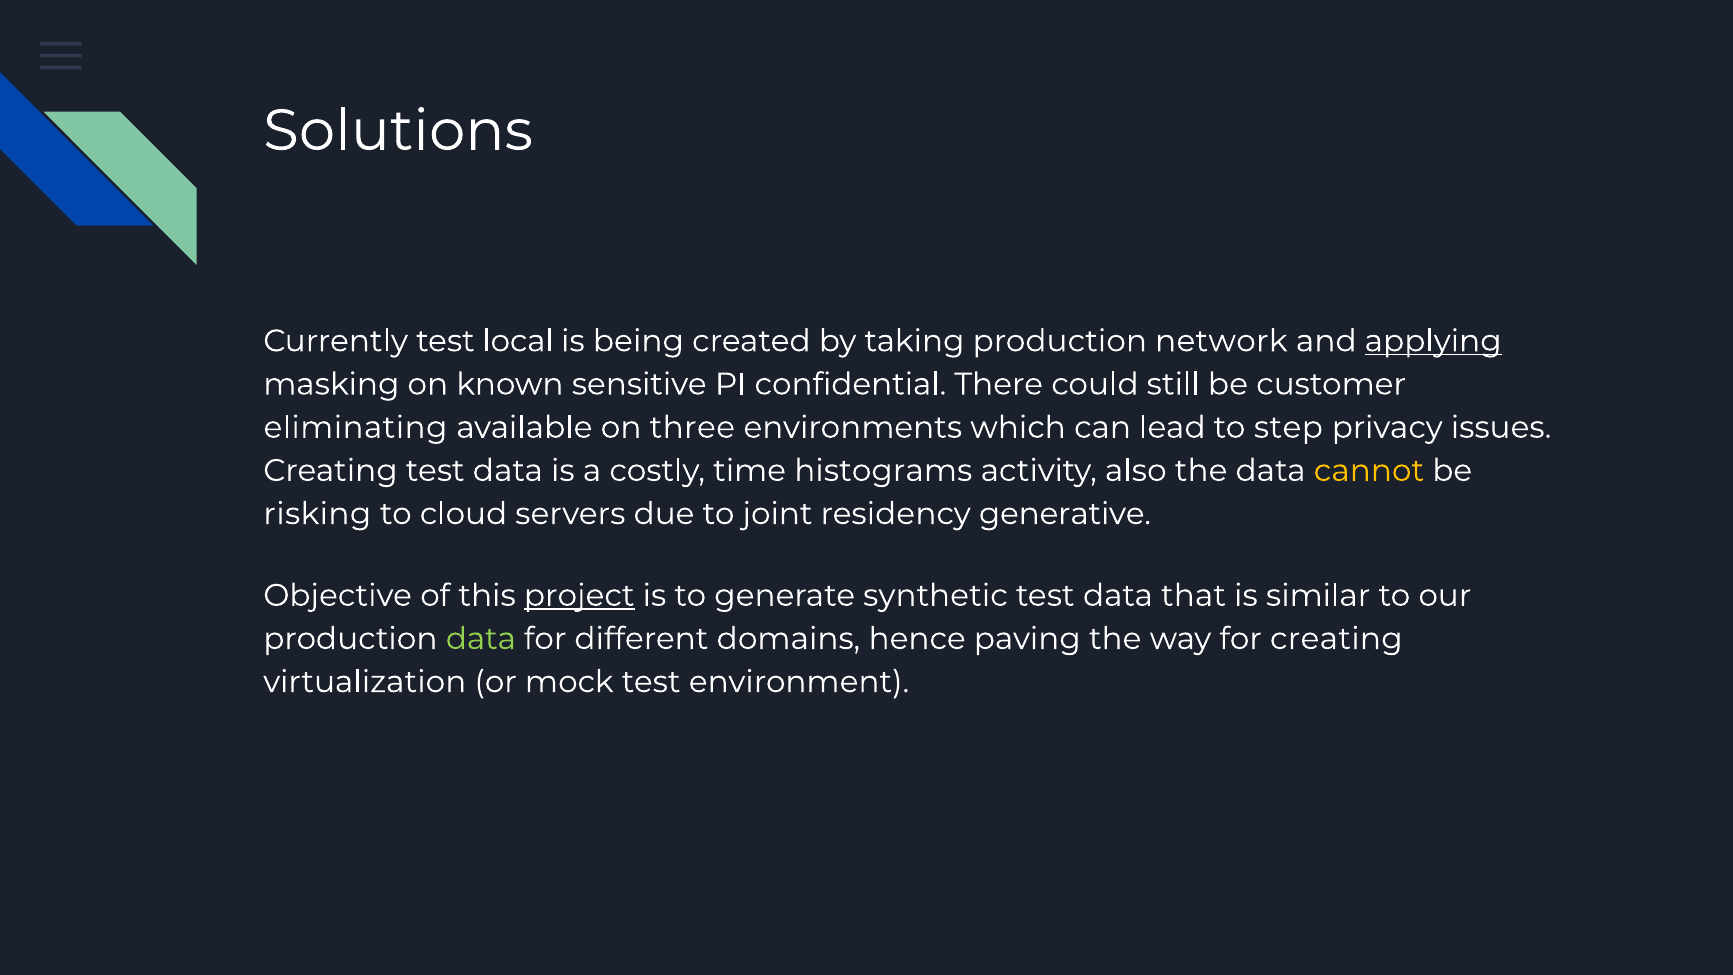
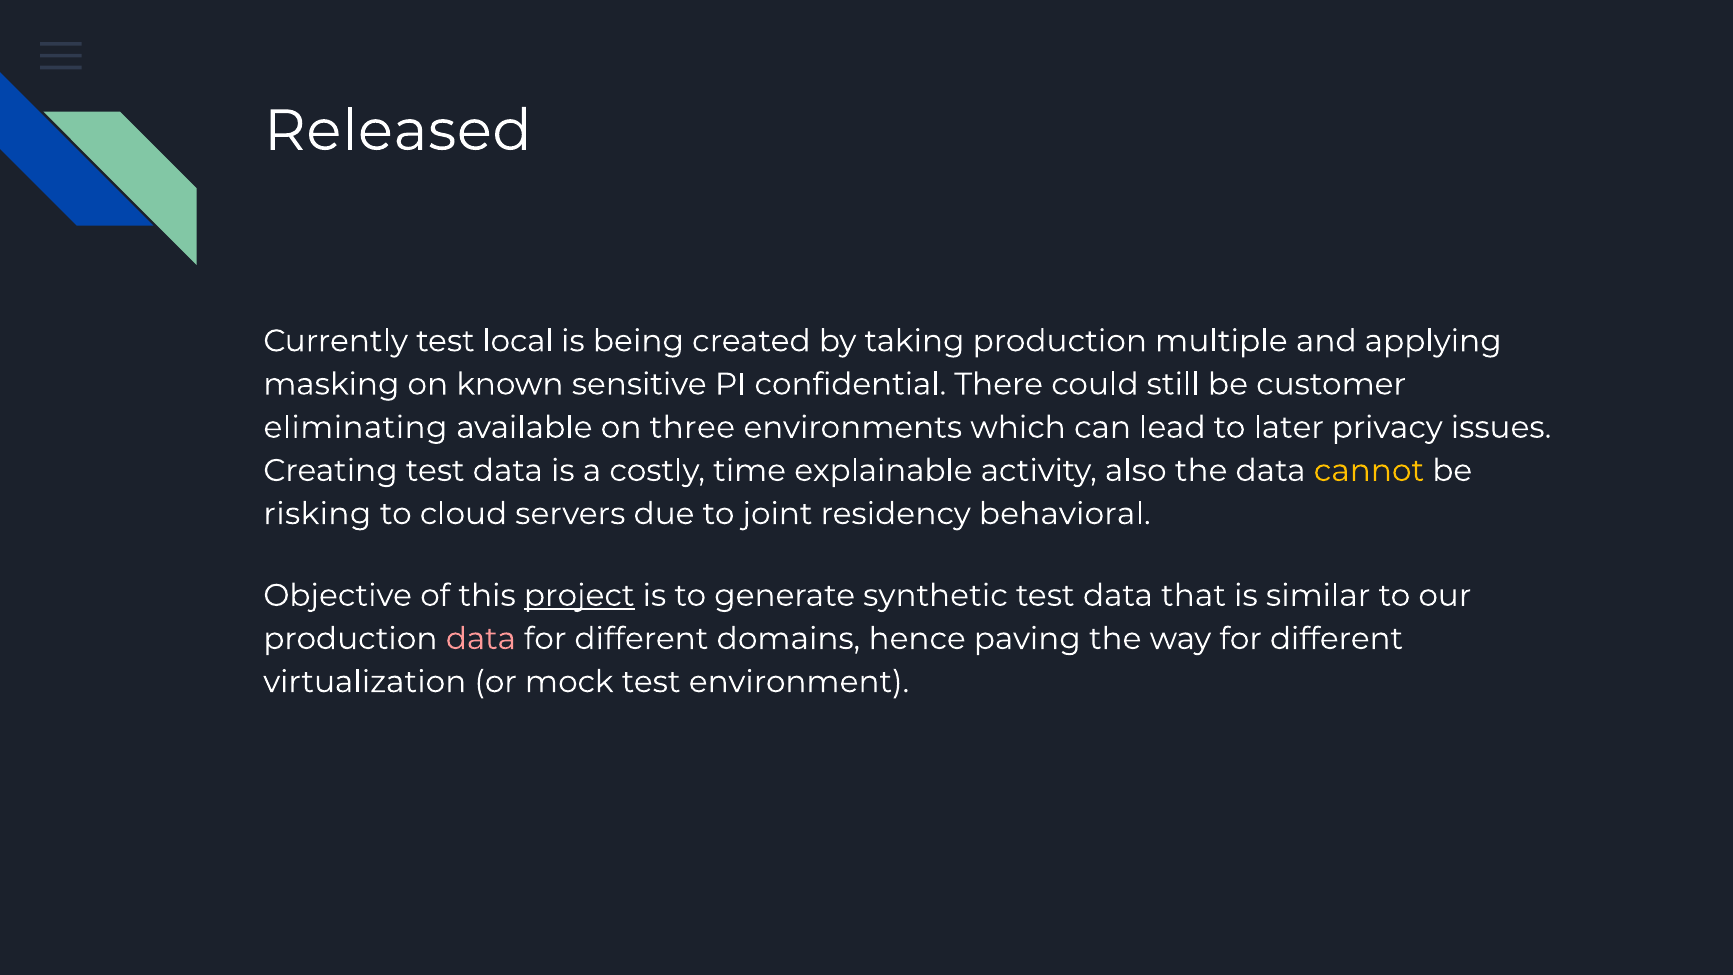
Solutions: Solutions -> Released
network: network -> multiple
applying underline: present -> none
step: step -> later
histograms: histograms -> explainable
generative: generative -> behavioral
data at (481, 639) colour: light green -> pink
way for creating: creating -> different
